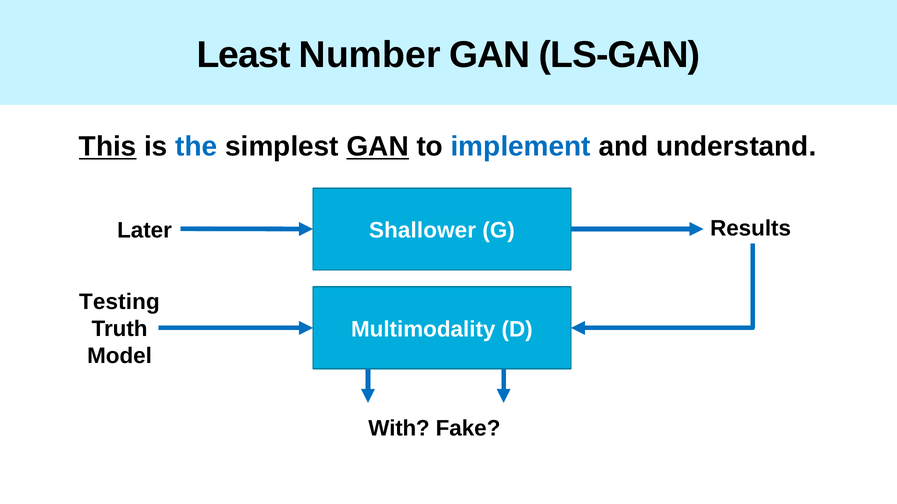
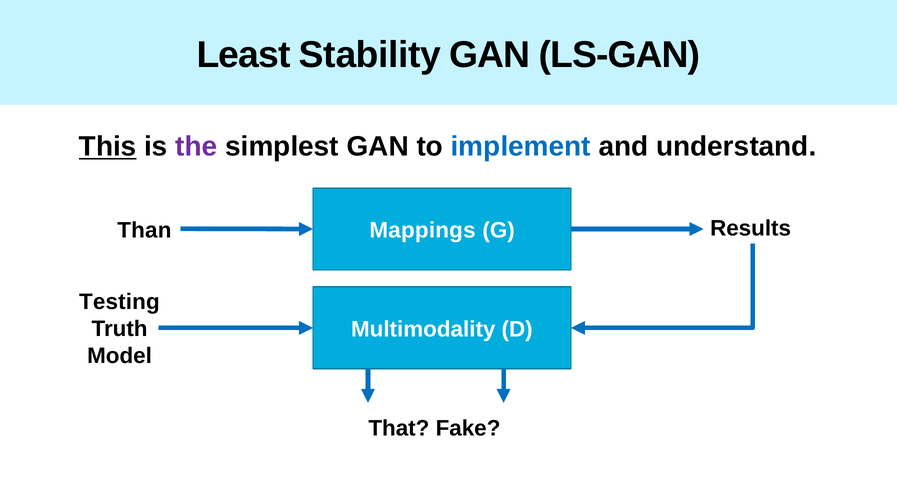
Number: Number -> Stability
the colour: blue -> purple
GAN at (378, 147) underline: present -> none
Later: Later -> Than
Shallower: Shallower -> Mappings
With: With -> That
